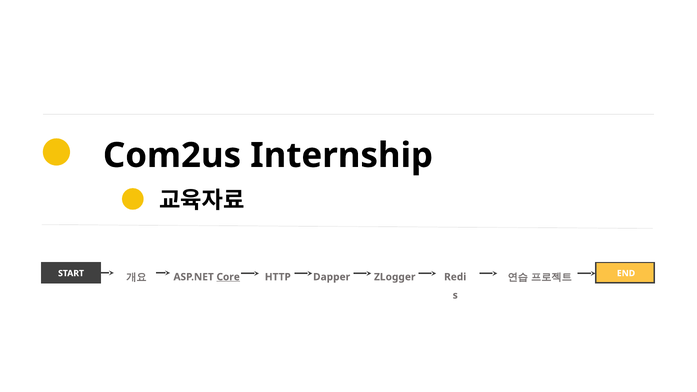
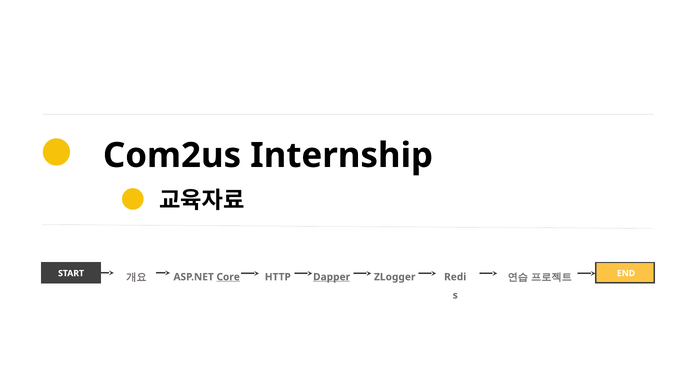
Dapper underline: none -> present
